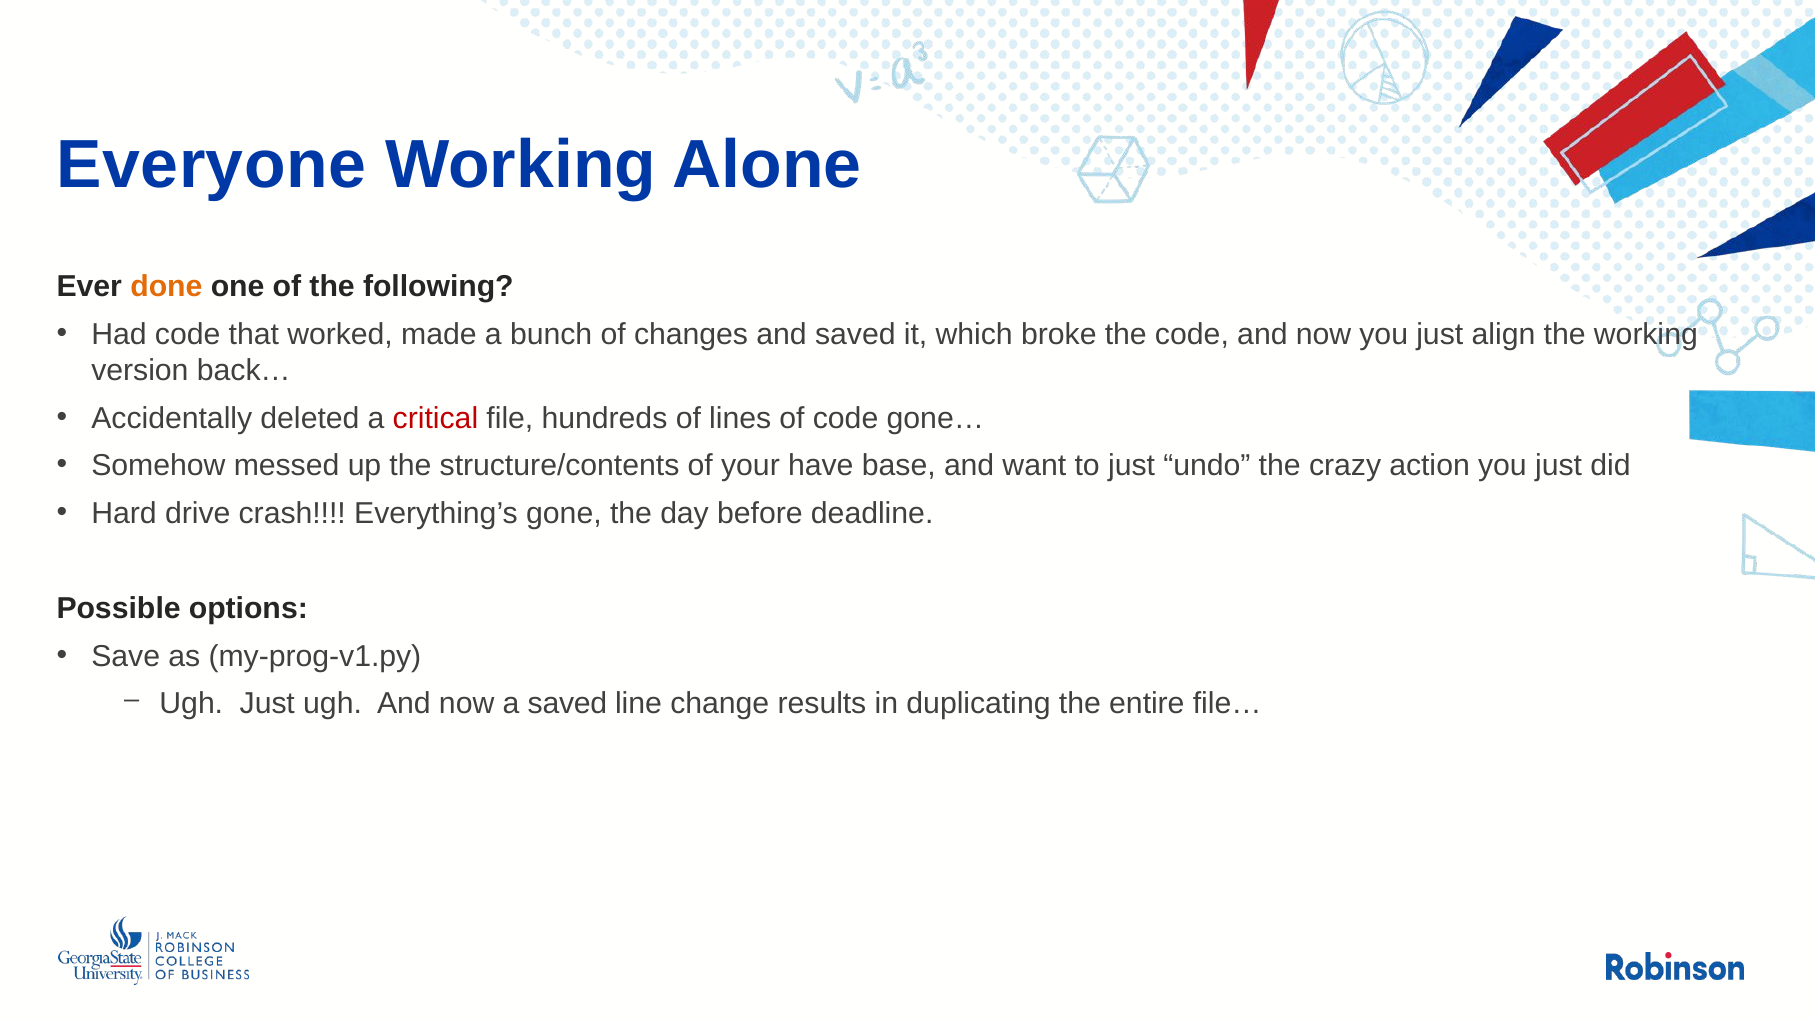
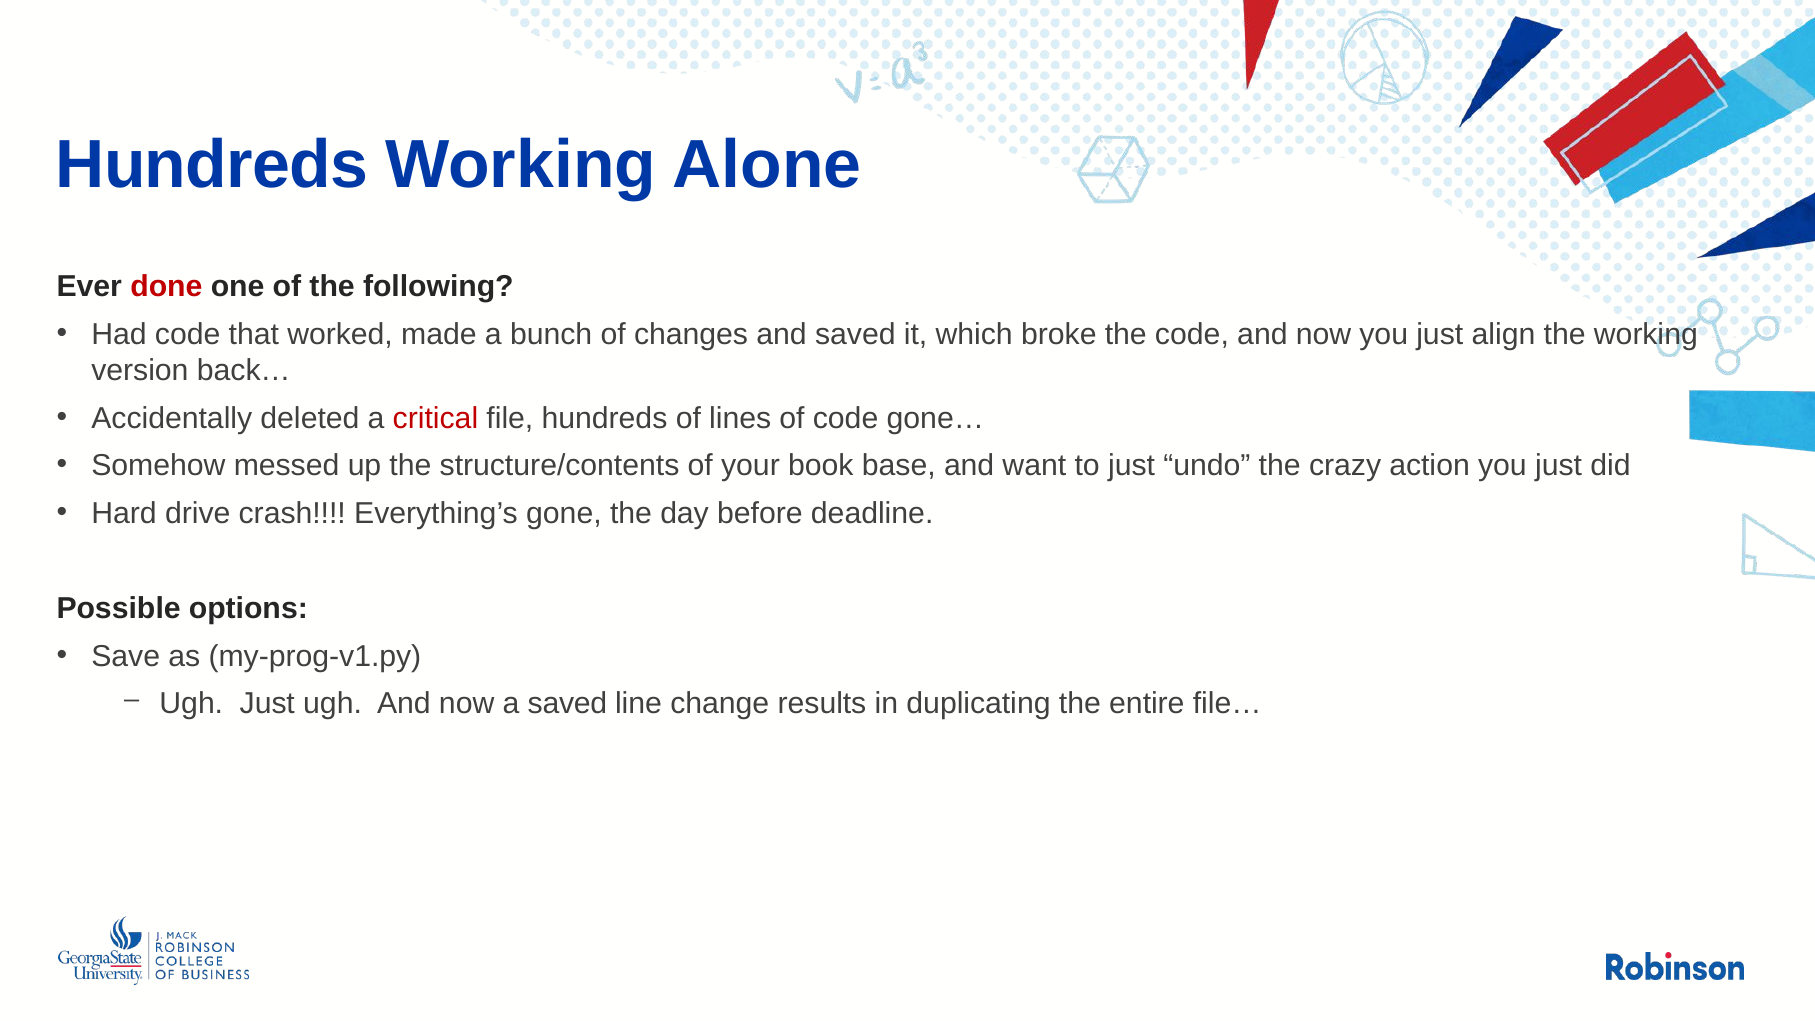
Everyone at (211, 165): Everyone -> Hundreds
done colour: orange -> red
have: have -> book
